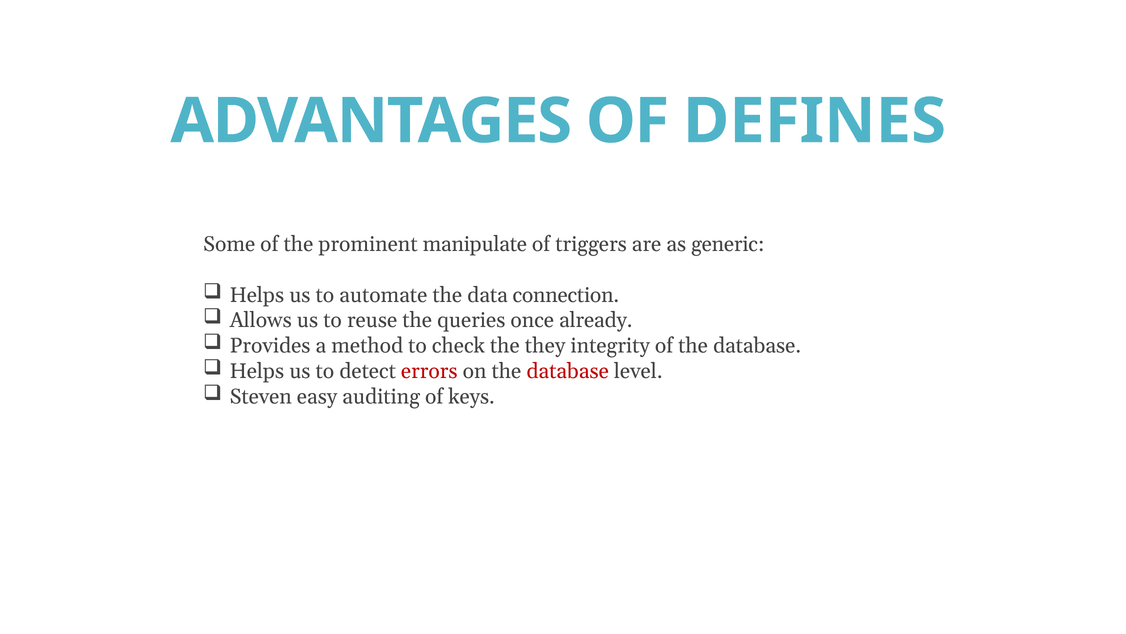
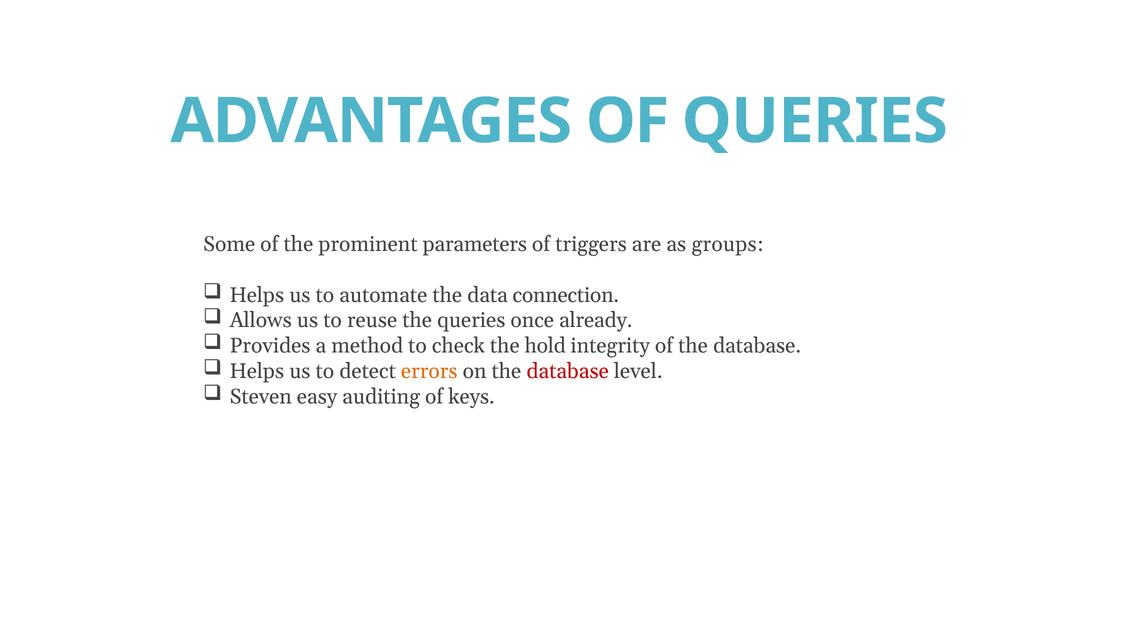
OF DEFINES: DEFINES -> QUERIES
manipulate: manipulate -> parameters
generic: generic -> groups
they: they -> hold
errors colour: red -> orange
